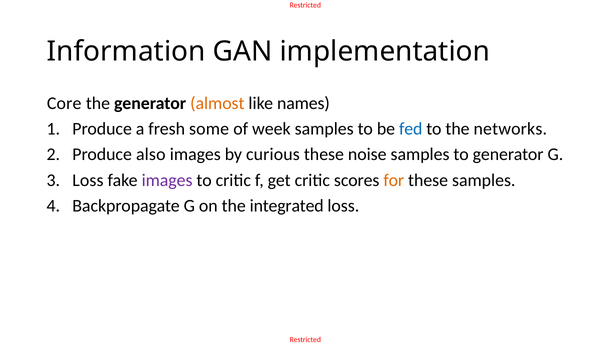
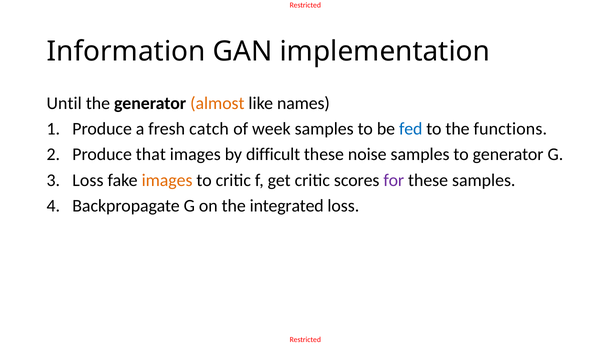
Core: Core -> Until
some: some -> catch
networks: networks -> functions
also: also -> that
curious: curious -> difficult
images at (167, 180) colour: purple -> orange
for colour: orange -> purple
